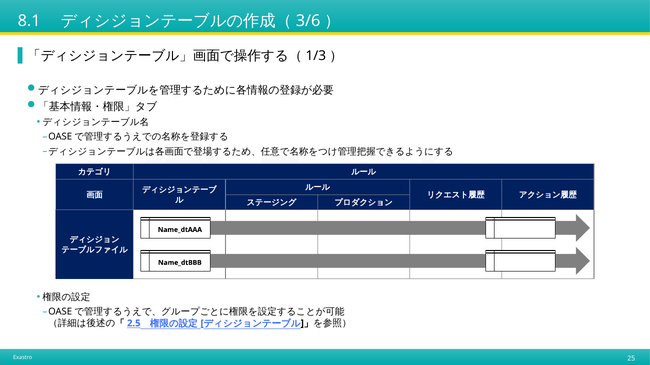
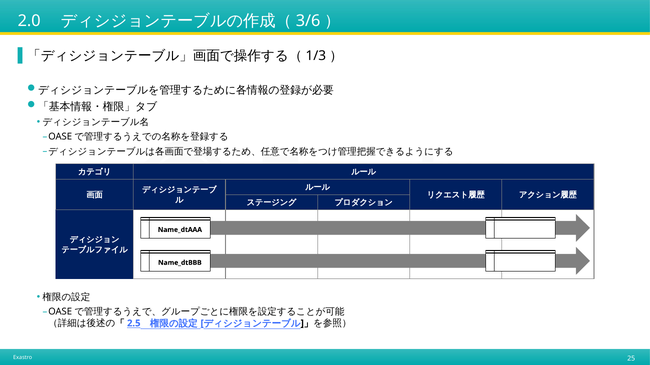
8.1: 8.1 -> 2.0
